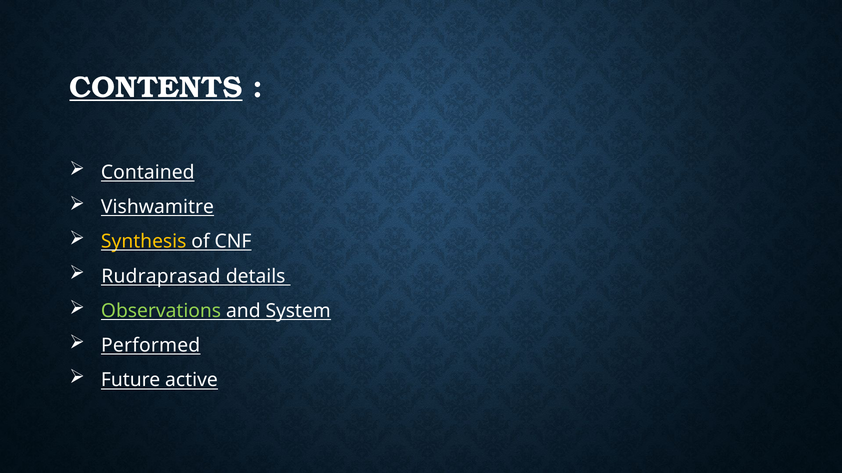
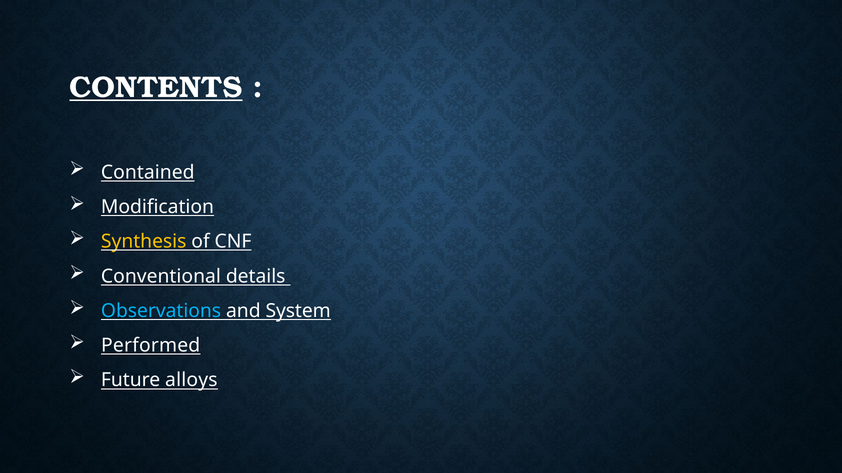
Vishwamitre: Vishwamitre -> Modification
Rudraprasad: Rudraprasad -> Conventional
Observations colour: light green -> light blue
active: active -> alloys
